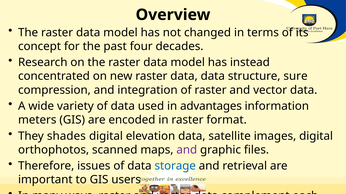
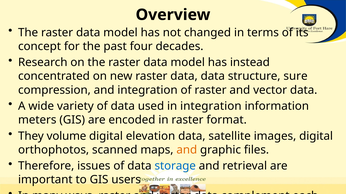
in advantages: advantages -> integration
shades: shades -> volume
and at (187, 150) colour: purple -> orange
